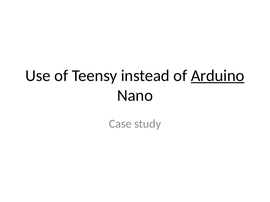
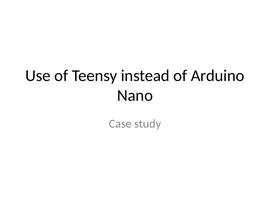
Arduino underline: present -> none
